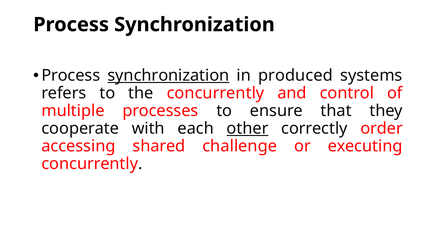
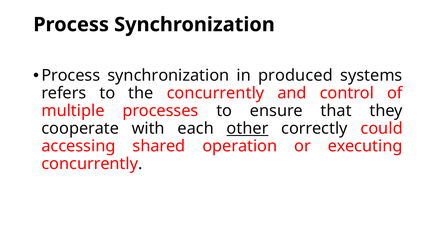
synchronization at (168, 76) underline: present -> none
order: order -> could
challenge: challenge -> operation
